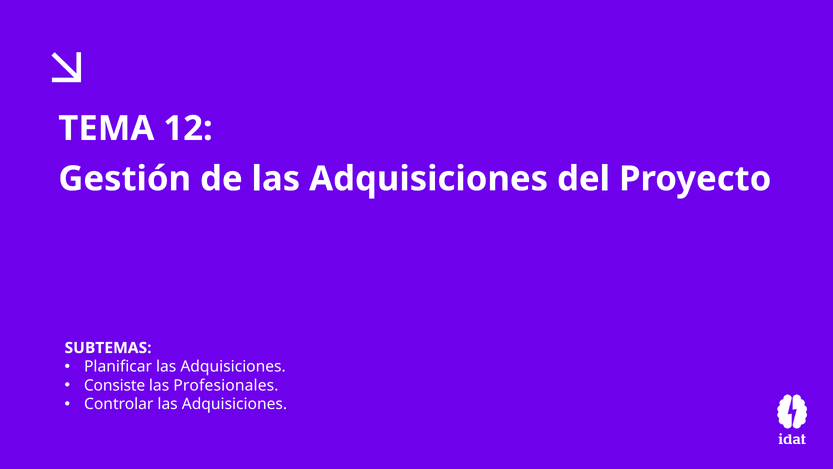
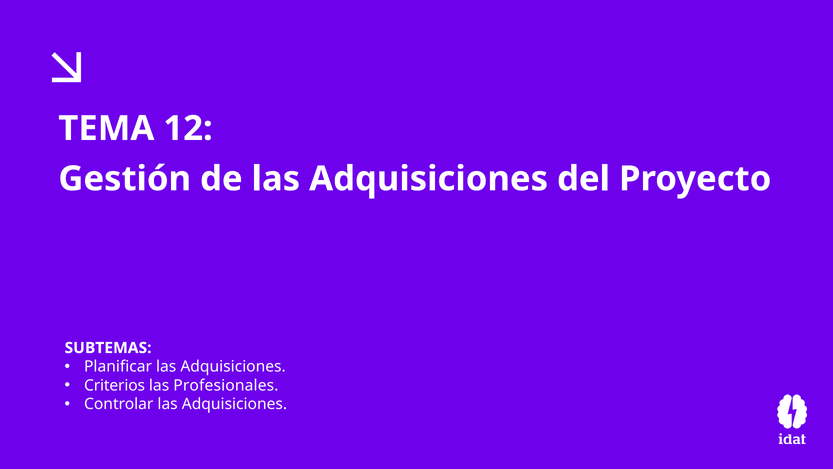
Consiste: Consiste -> Criterios
